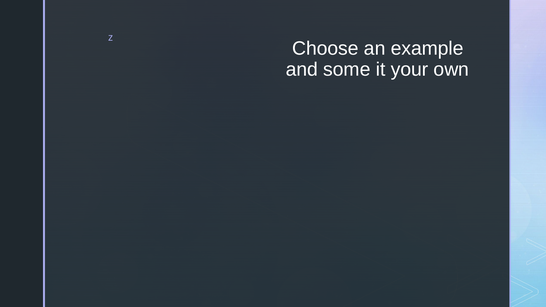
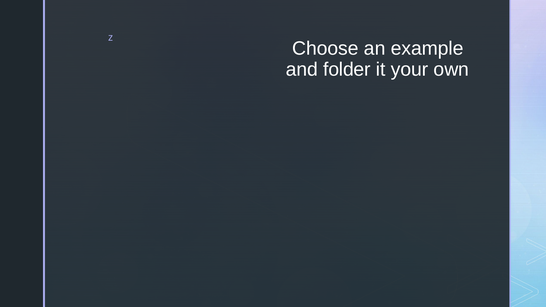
some: some -> folder
